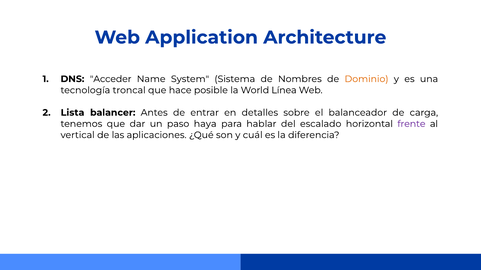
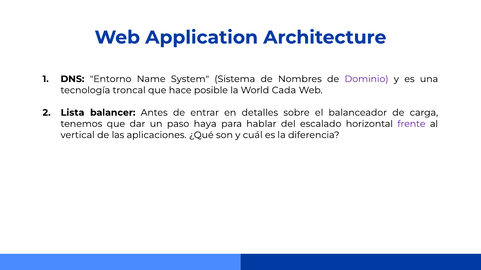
Acceder: Acceder -> Entorno
Dominio colour: orange -> purple
Línea: Línea -> Cada
